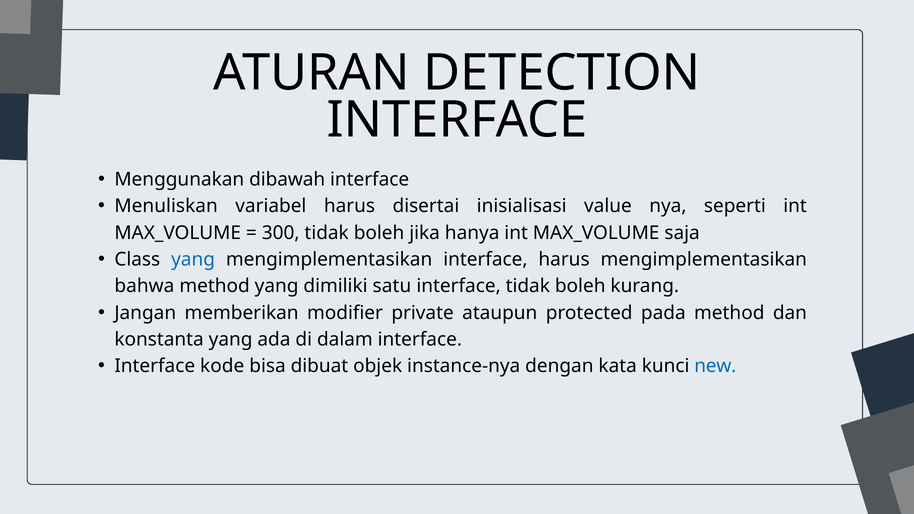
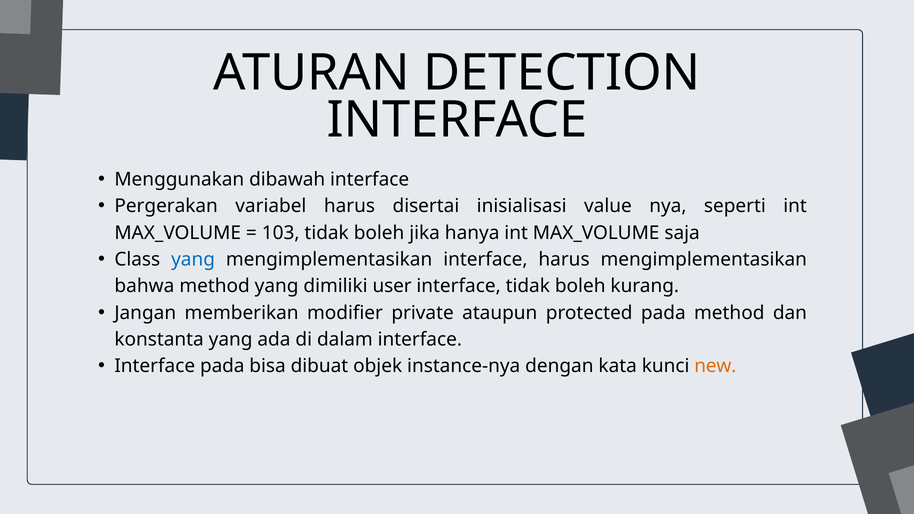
Menuliskan: Menuliskan -> Pergerakan
300: 300 -> 103
satu: satu -> user
Interface kode: kode -> pada
new colour: blue -> orange
